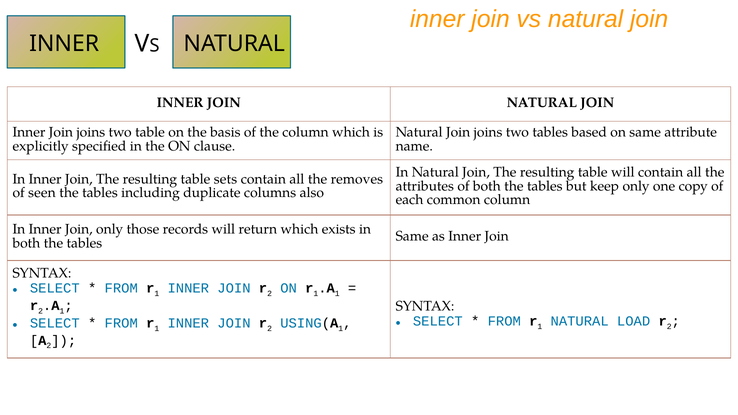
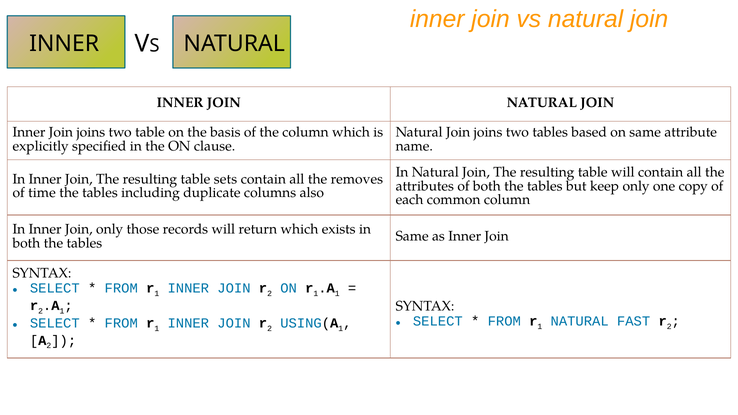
seen: seen -> time
LOAD: LOAD -> FAST
